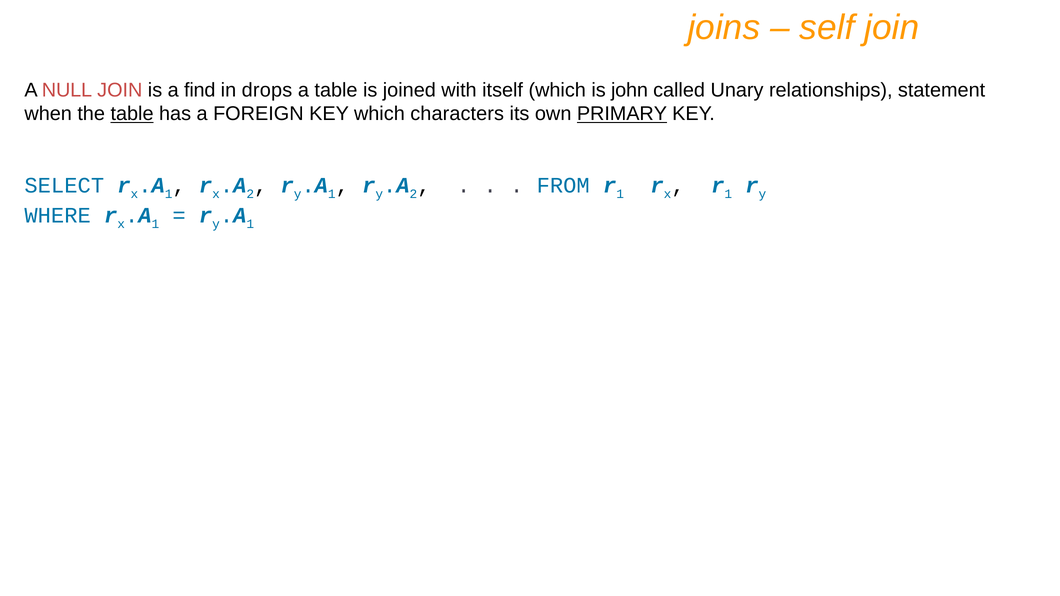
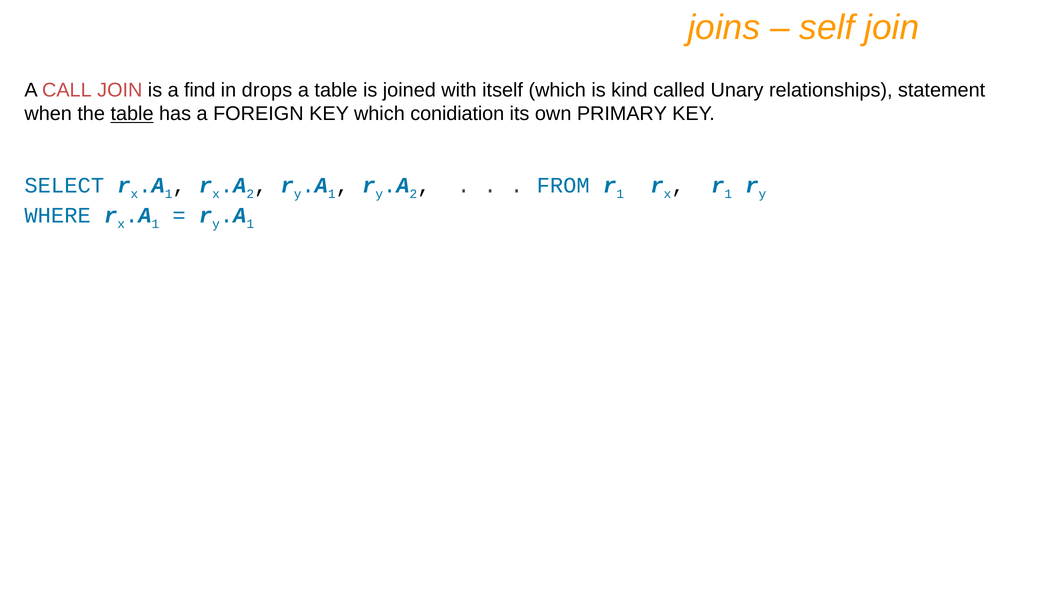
NULL: NULL -> CALL
john: john -> kind
characters: characters -> conidiation
PRIMARY underline: present -> none
